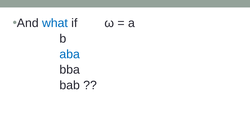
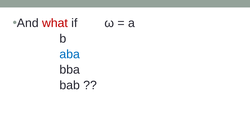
what colour: blue -> red
